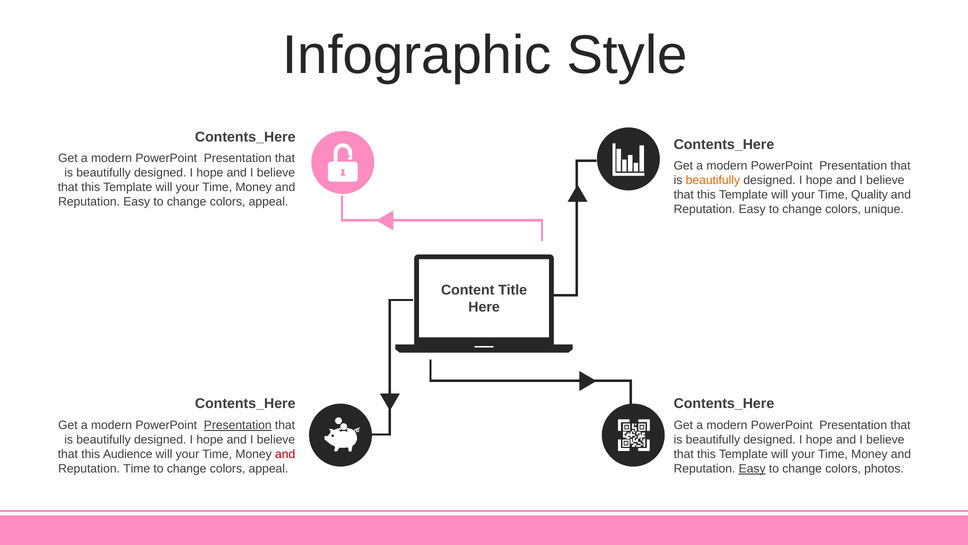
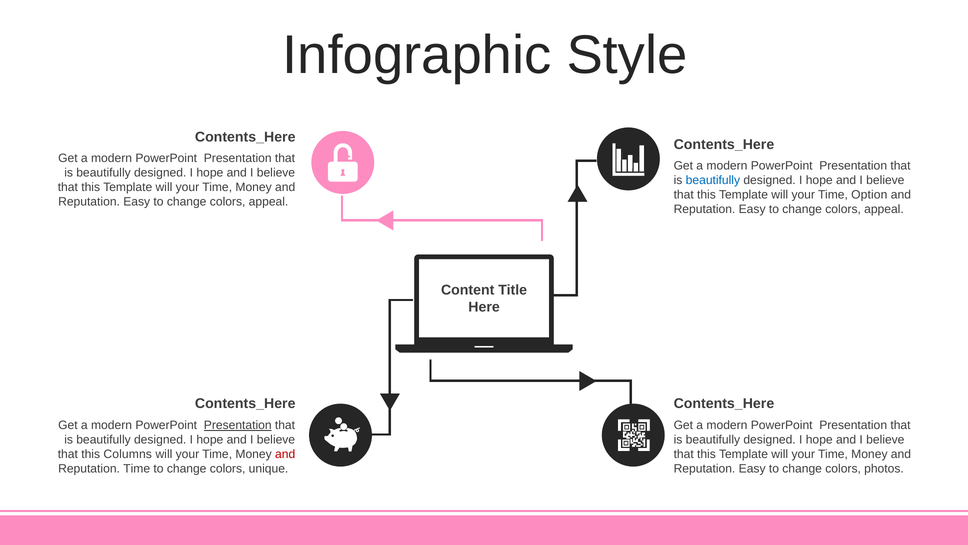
beautifully at (713, 180) colour: orange -> blue
Quality: Quality -> Option
unique at (884, 209): unique -> appeal
Audience: Audience -> Columns
appeal at (269, 468): appeal -> unique
Easy at (752, 468) underline: present -> none
